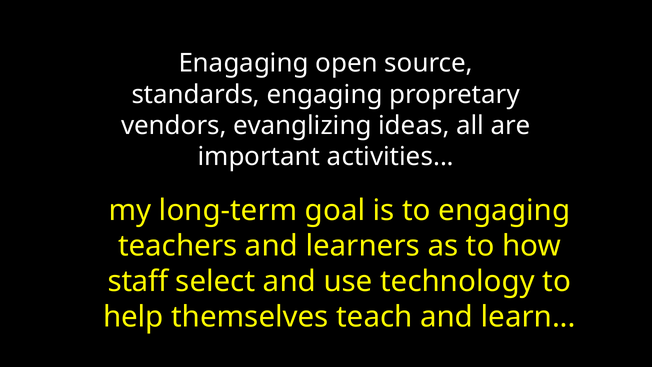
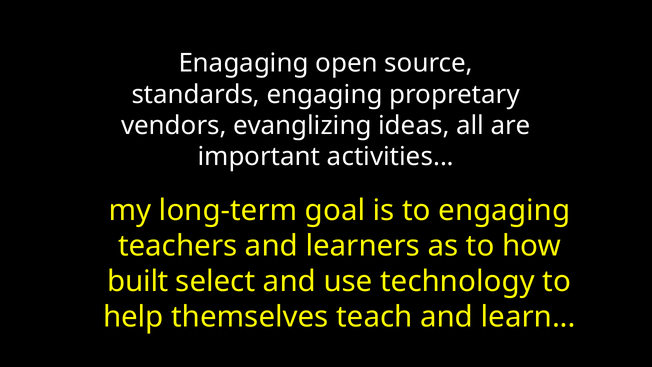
staff: staff -> built
